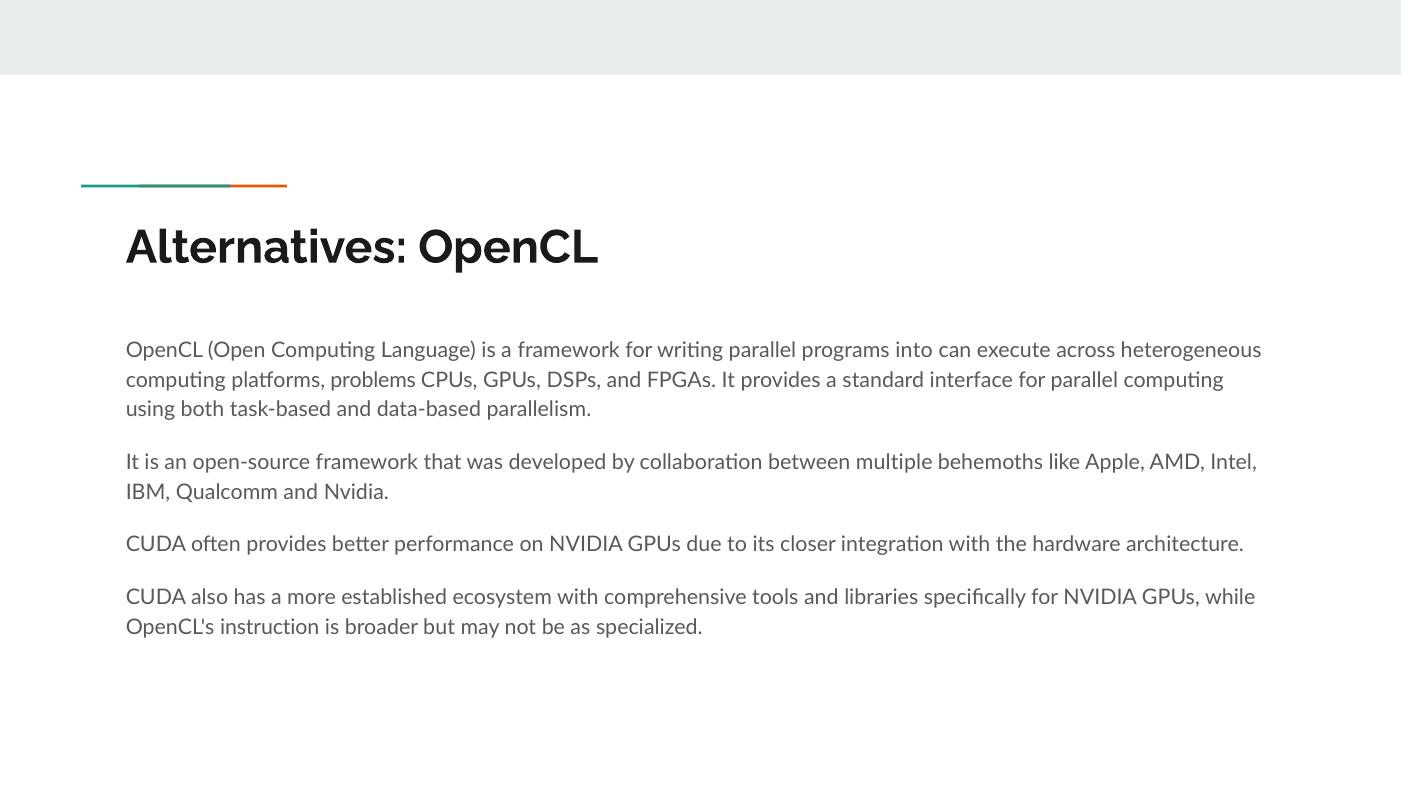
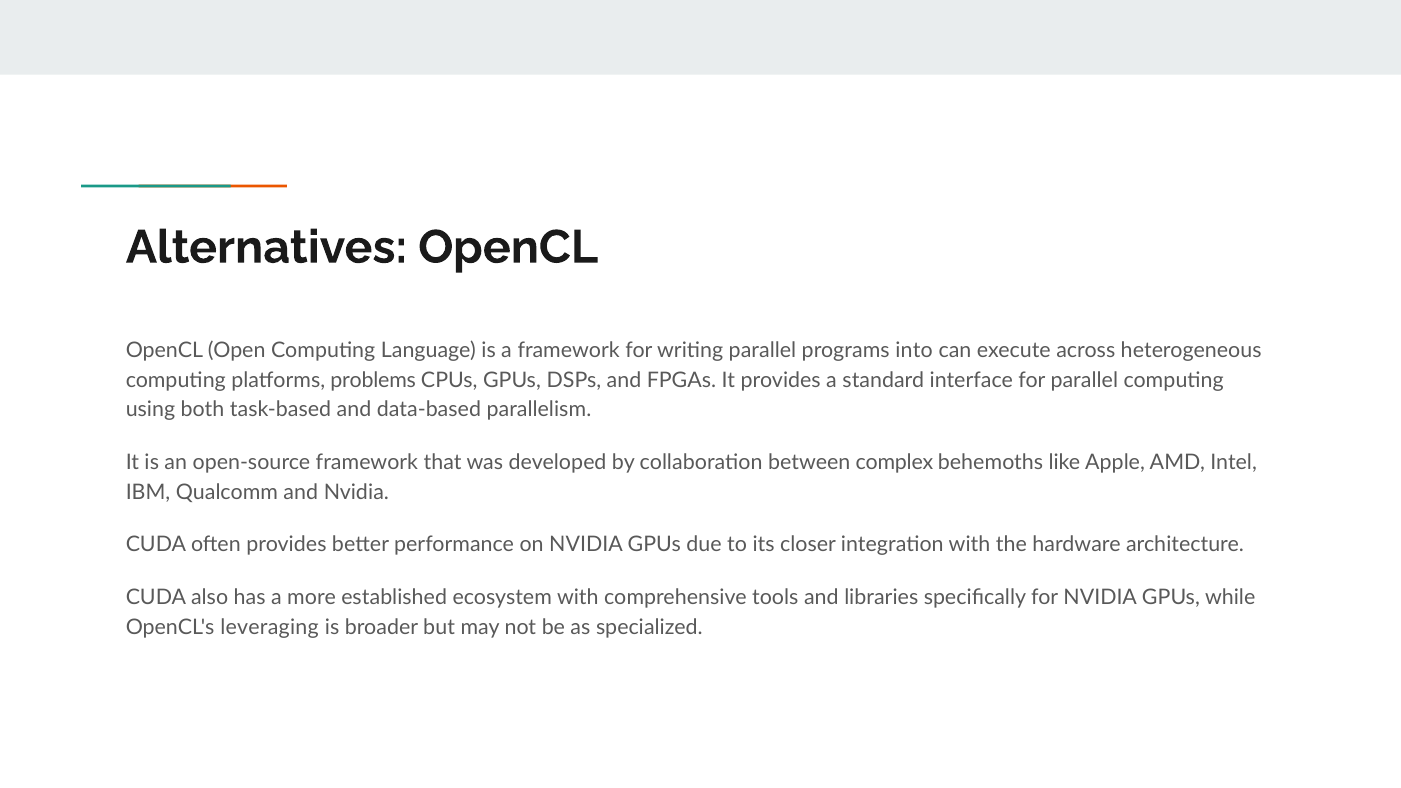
multiple: multiple -> complex
instruction: instruction -> leveraging
